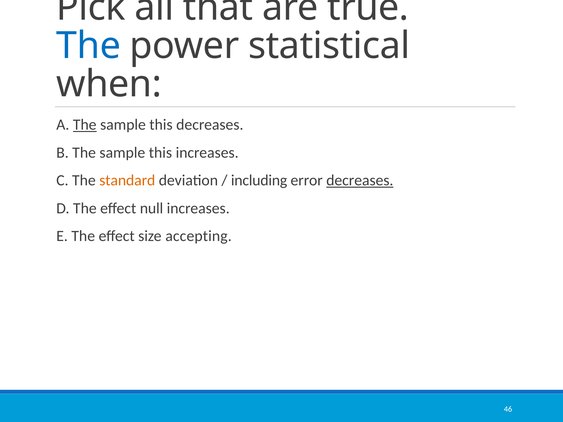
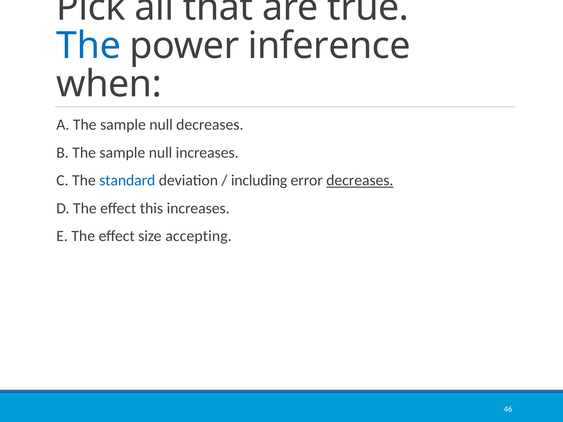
statistical: statistical -> inference
The at (85, 125) underline: present -> none
this at (161, 125): this -> null
B The sample this: this -> null
standard colour: orange -> blue
null: null -> this
